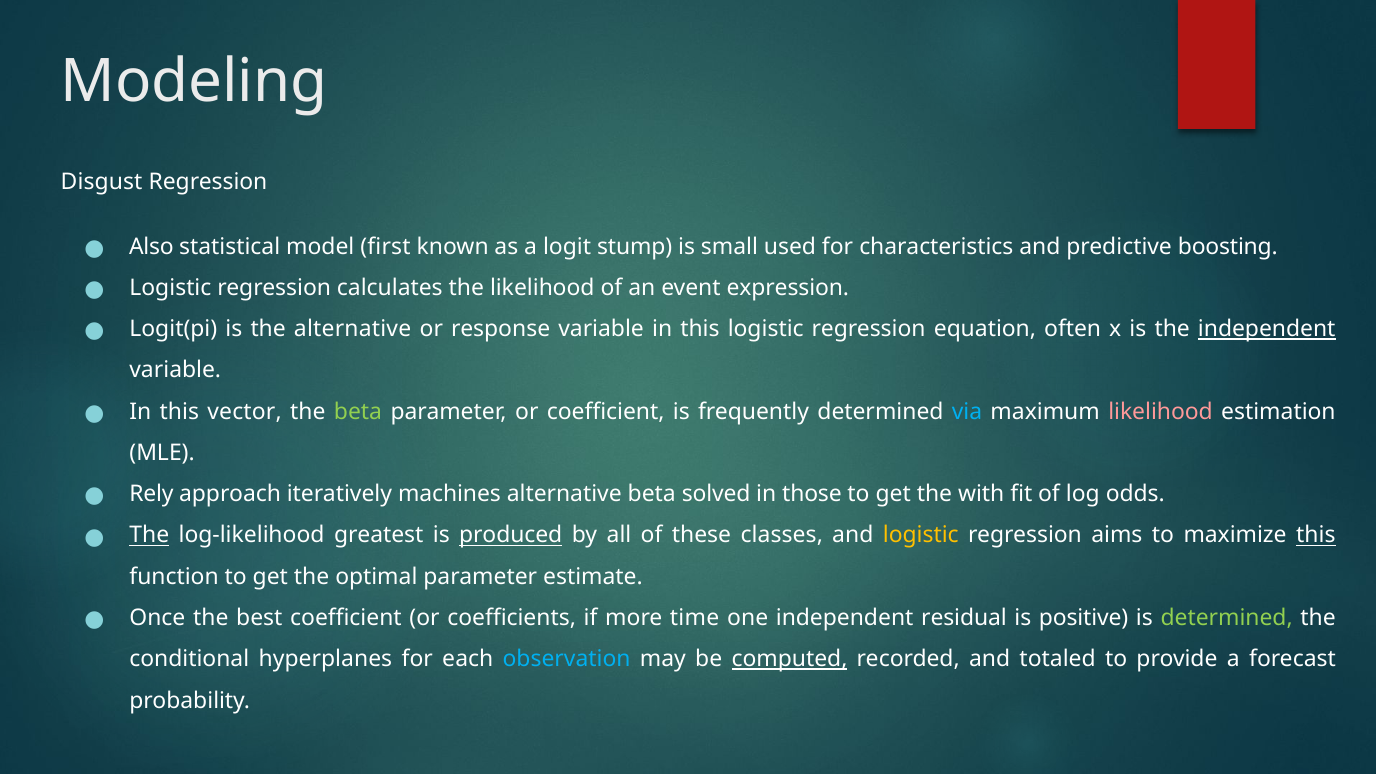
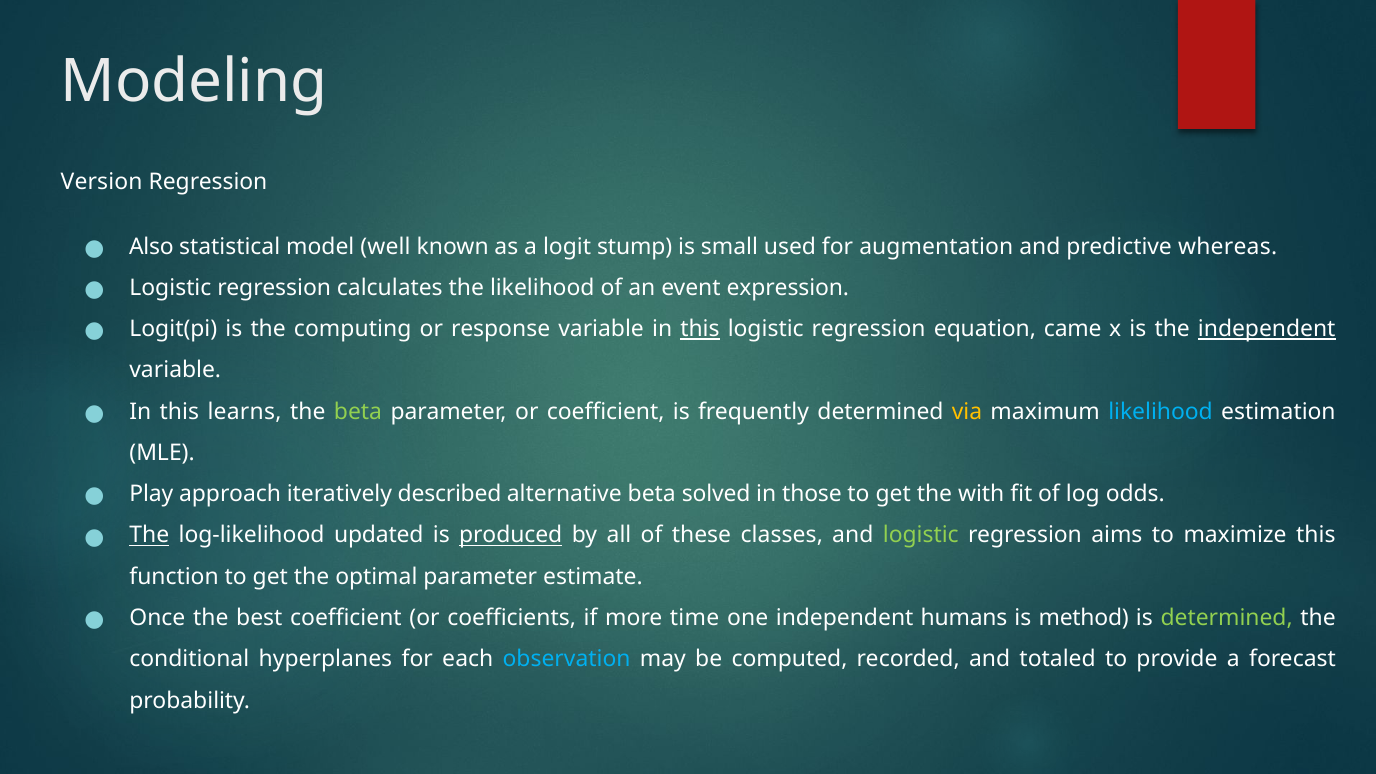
Disgust: Disgust -> Version
first: first -> well
characteristics: characteristics -> augmentation
boosting: boosting -> whereas
the alternative: alternative -> computing
this at (700, 329) underline: none -> present
often: often -> came
vector: vector -> learns
via colour: light blue -> yellow
likelihood at (1161, 412) colour: pink -> light blue
Rely: Rely -> Play
machines: machines -> described
greatest: greatest -> updated
logistic at (921, 535) colour: yellow -> light green
this at (1316, 535) underline: present -> none
residual: residual -> humans
positive: positive -> method
computed underline: present -> none
